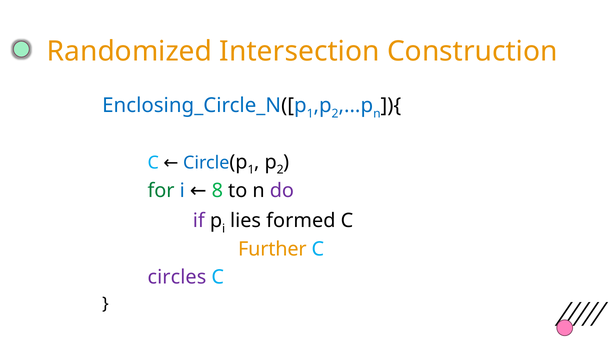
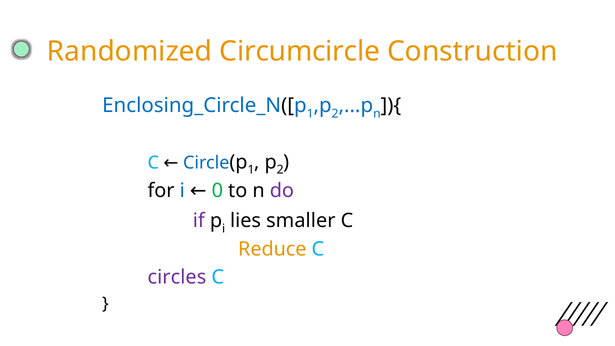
Intersection: Intersection -> Circumcircle
for colour: green -> black
8: 8 -> 0
formed: formed -> smaller
Further: Further -> Reduce
